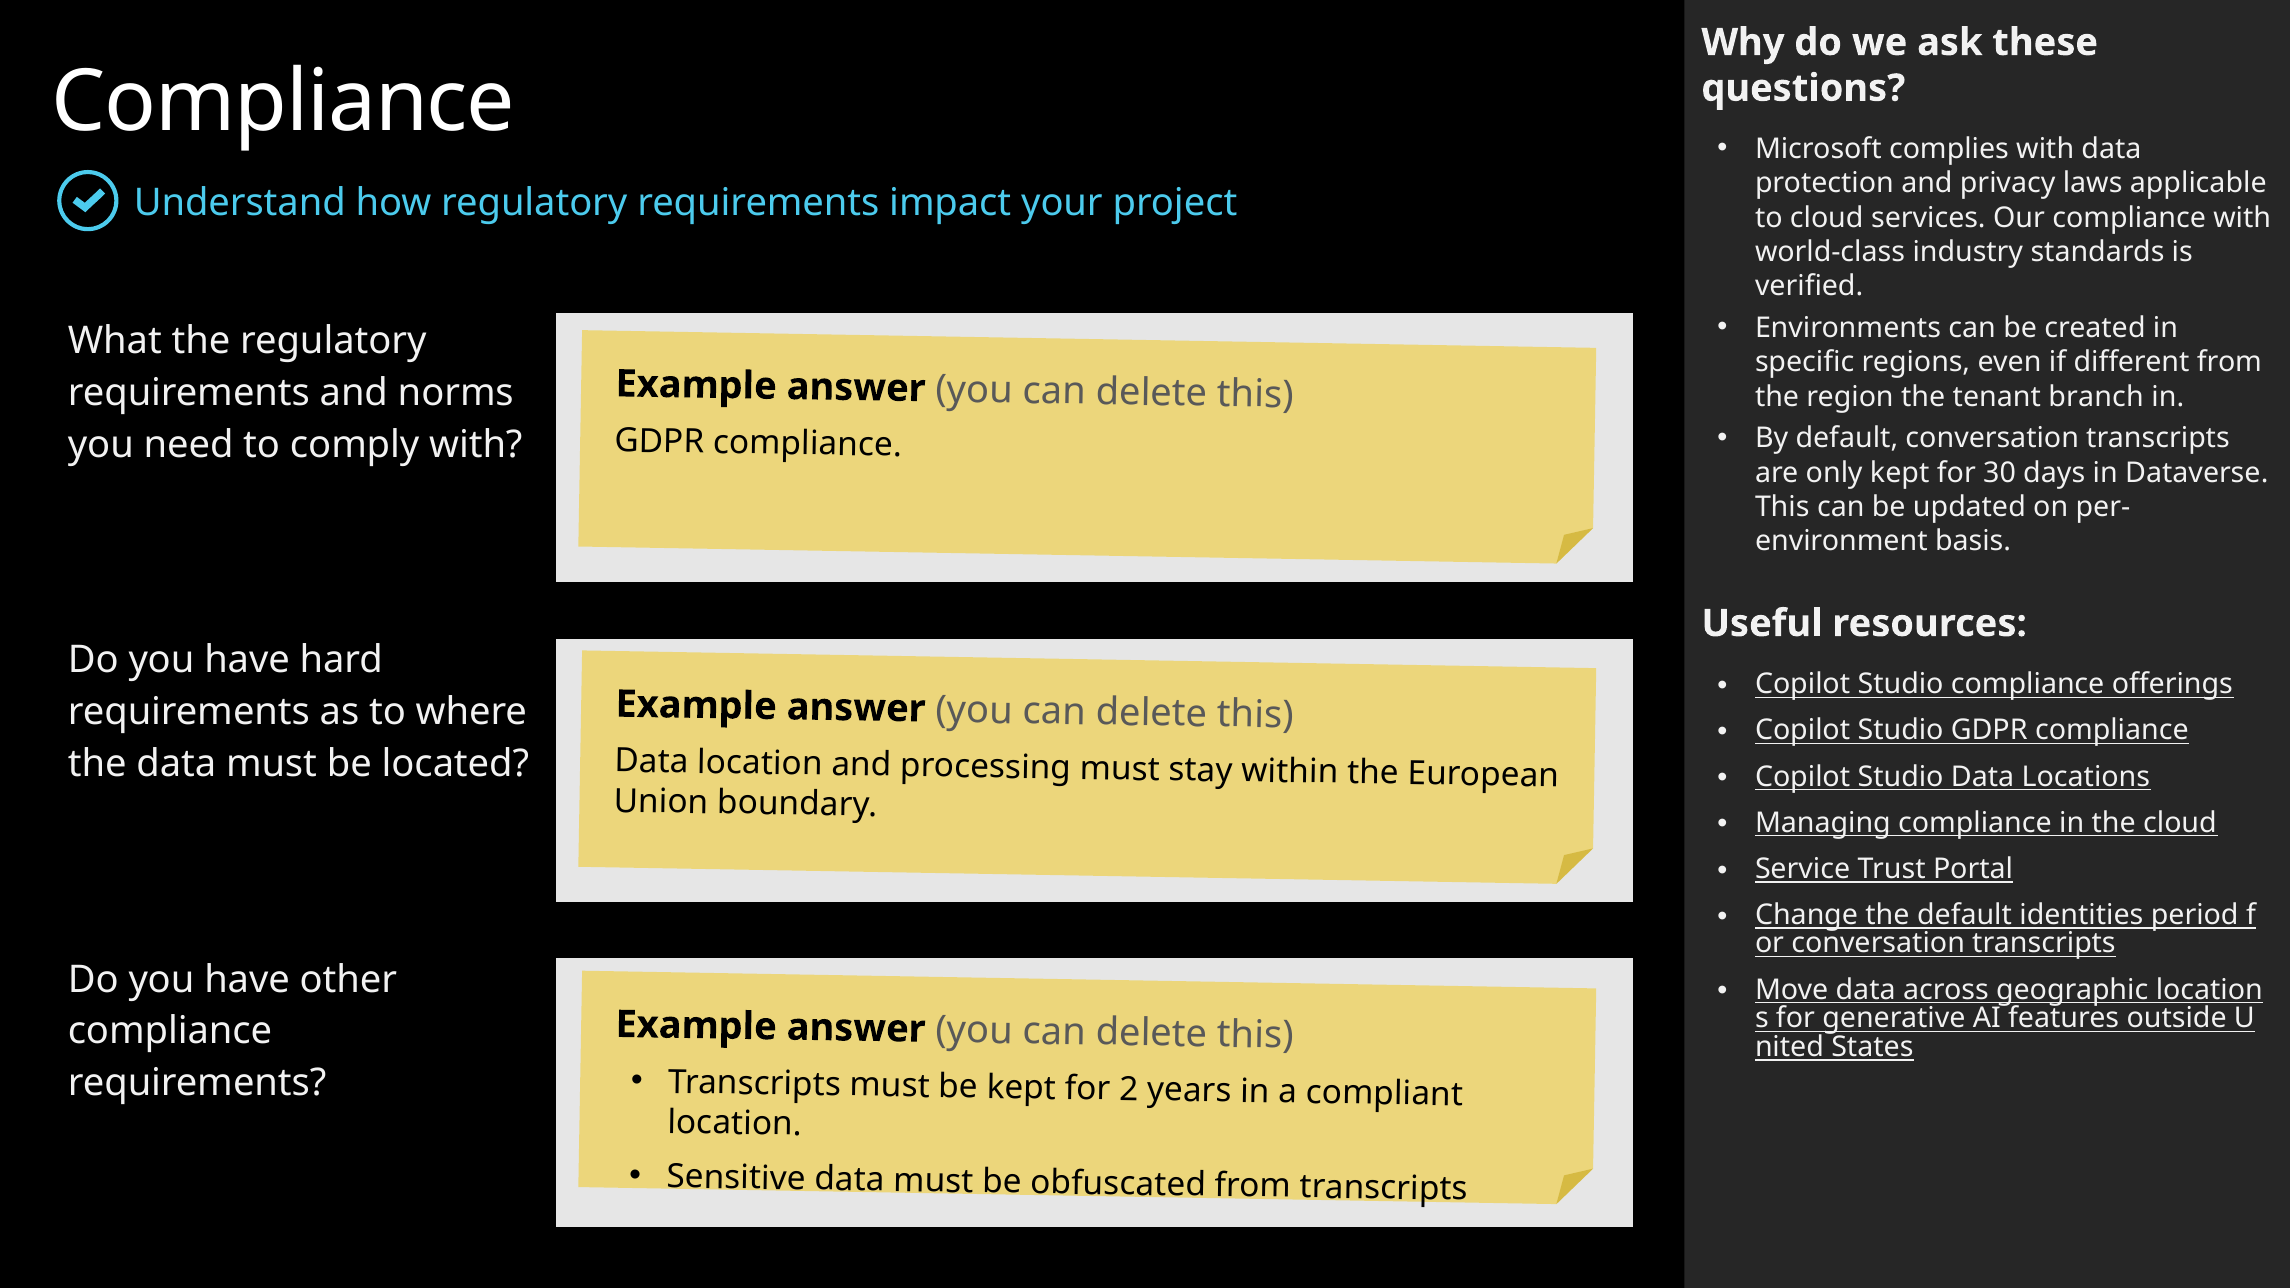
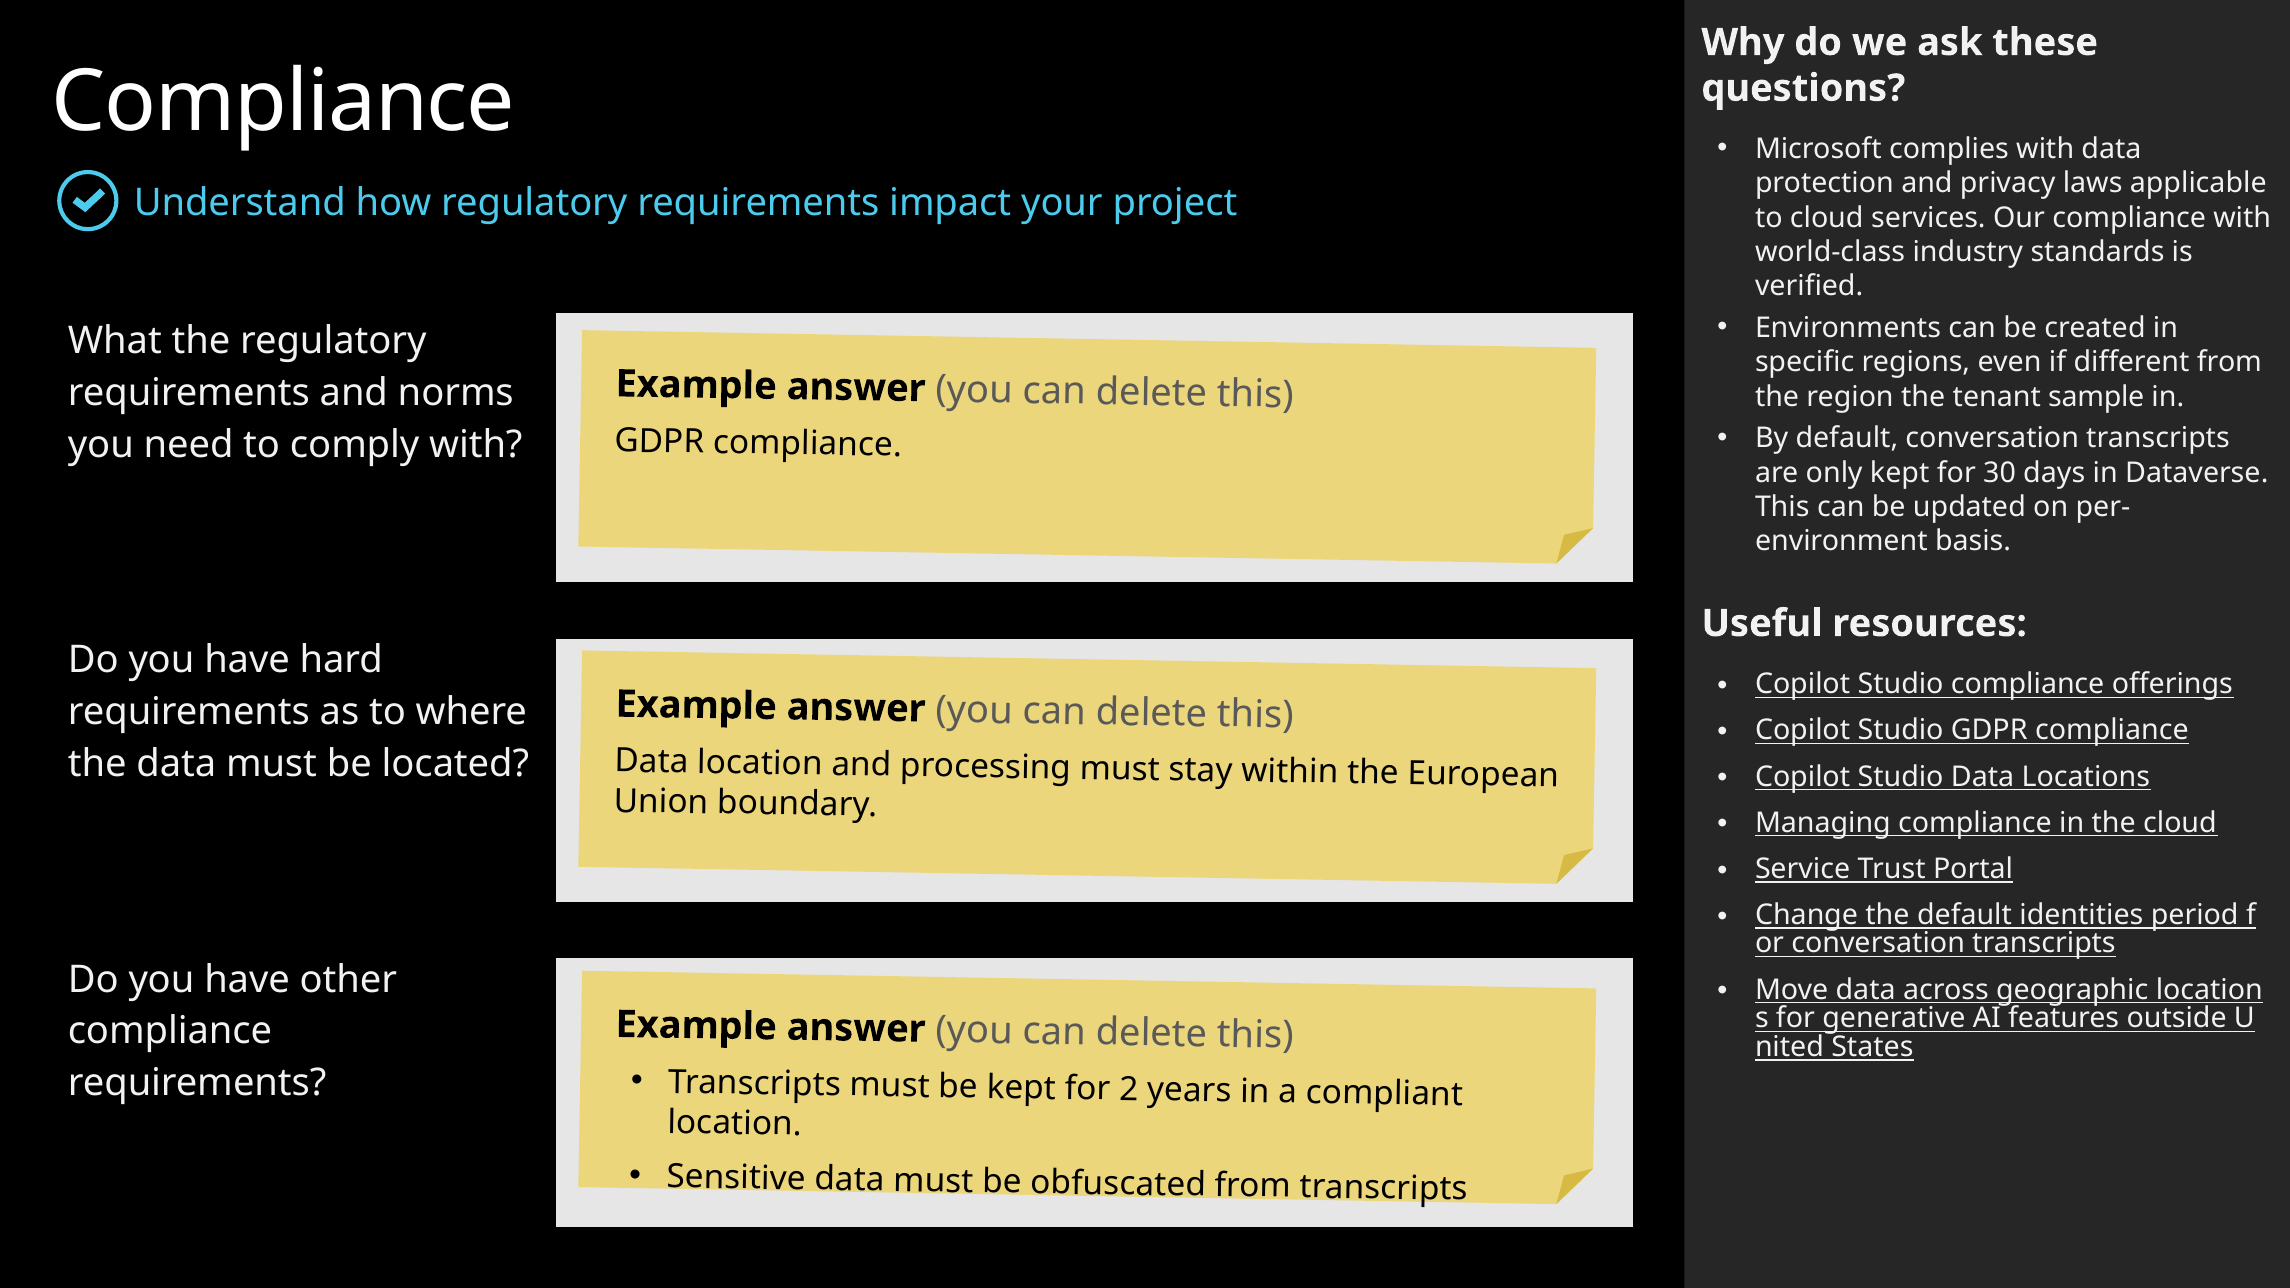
branch: branch -> sample
